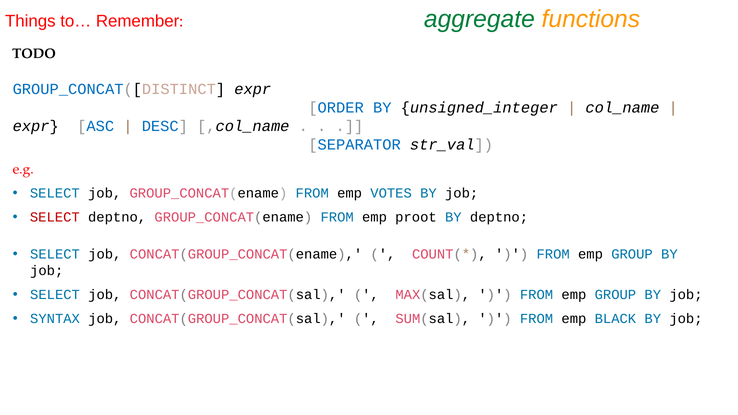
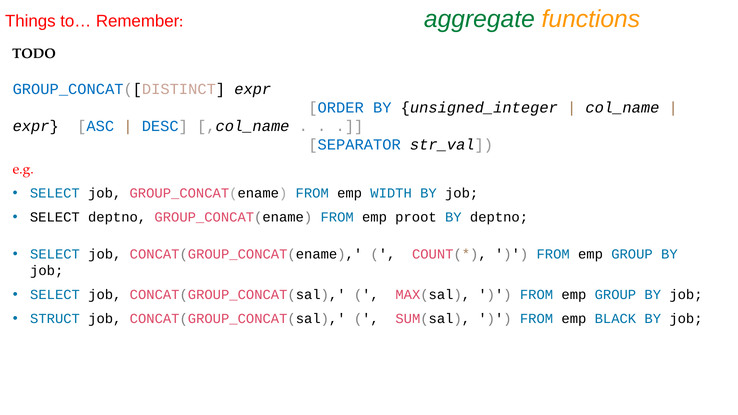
VOTES: VOTES -> WIDTH
SELECT at (55, 217) colour: red -> black
SYNTAX: SYNTAX -> STRUCT
